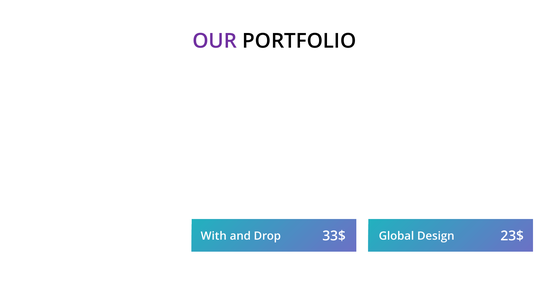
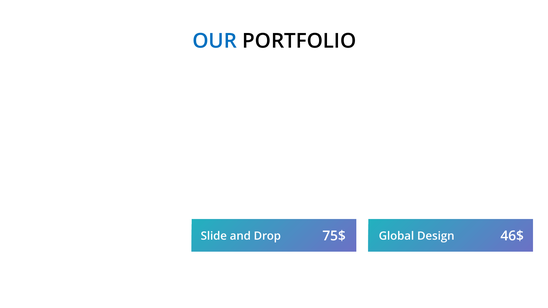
OUR colour: purple -> blue
With: With -> Slide
33$: 33$ -> 75$
23$: 23$ -> 46$
